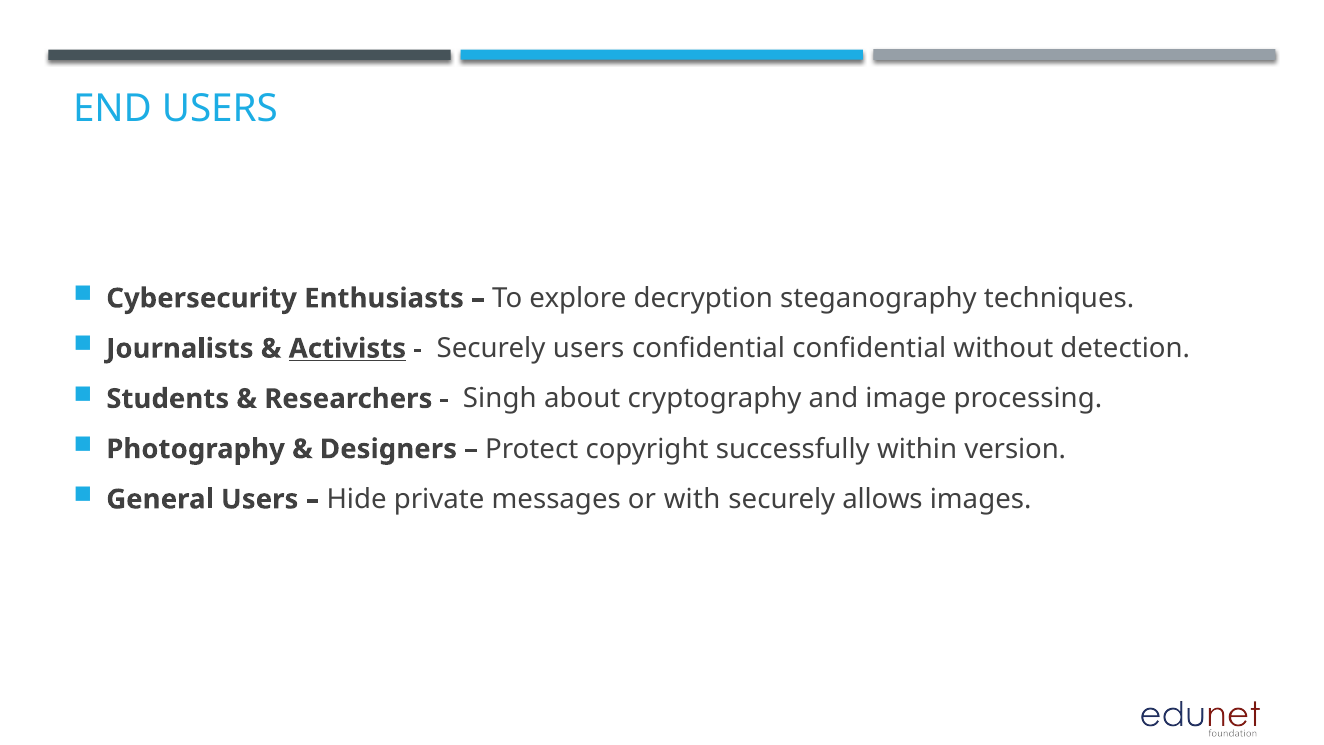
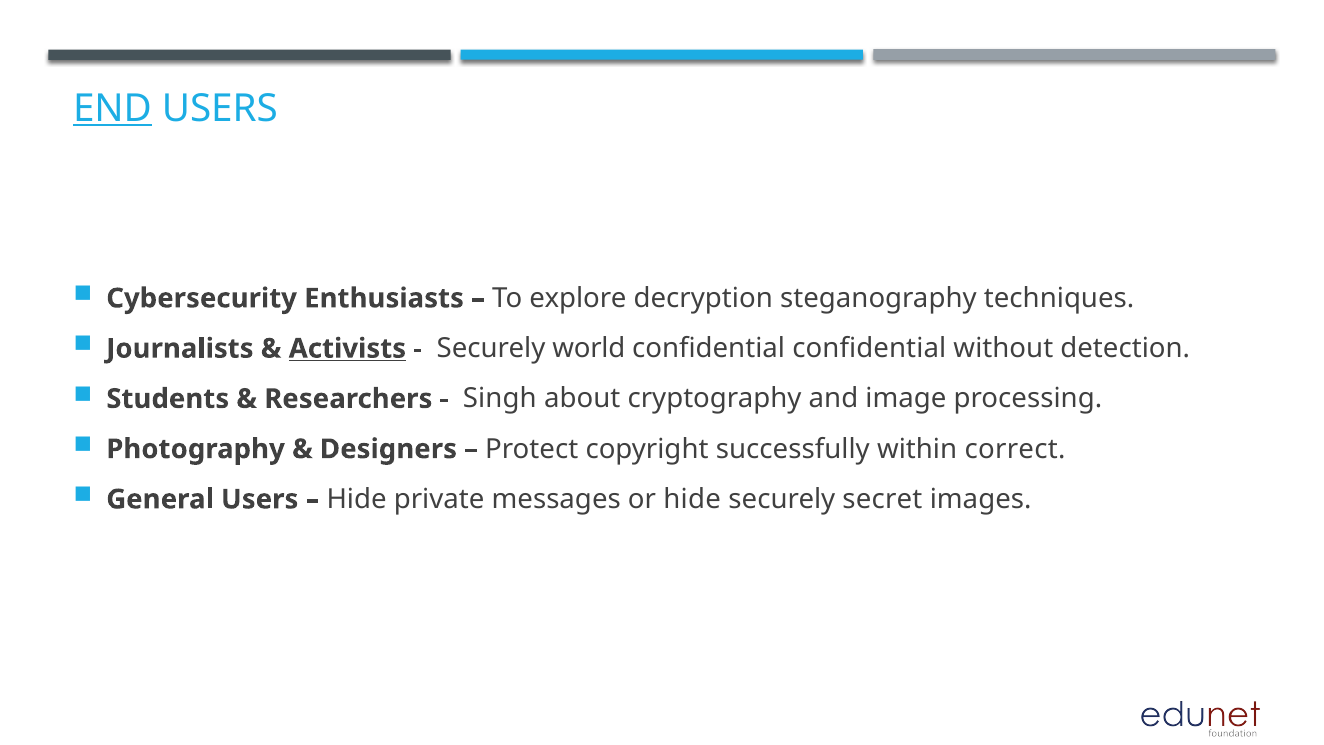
END underline: none -> present
Securely users: users -> world
version: version -> correct
or with: with -> hide
allows: allows -> secret
